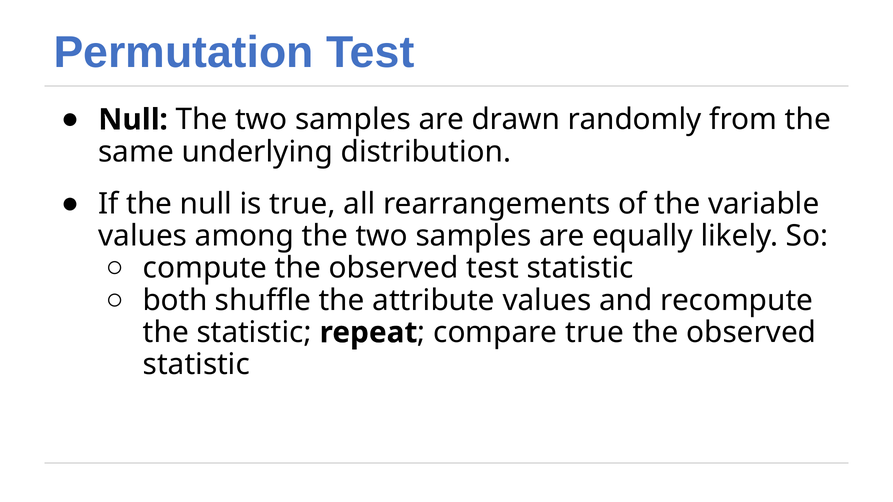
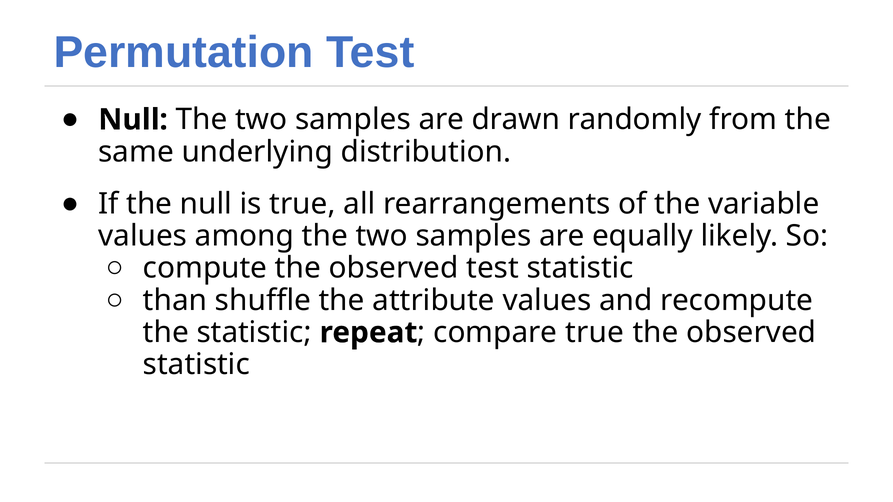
both: both -> than
